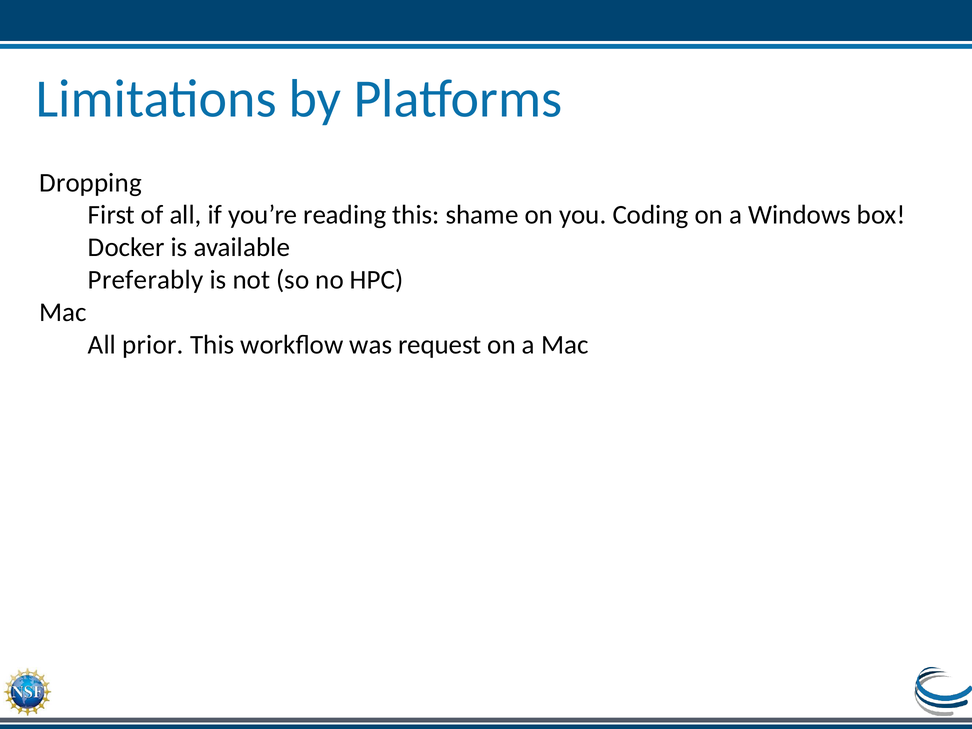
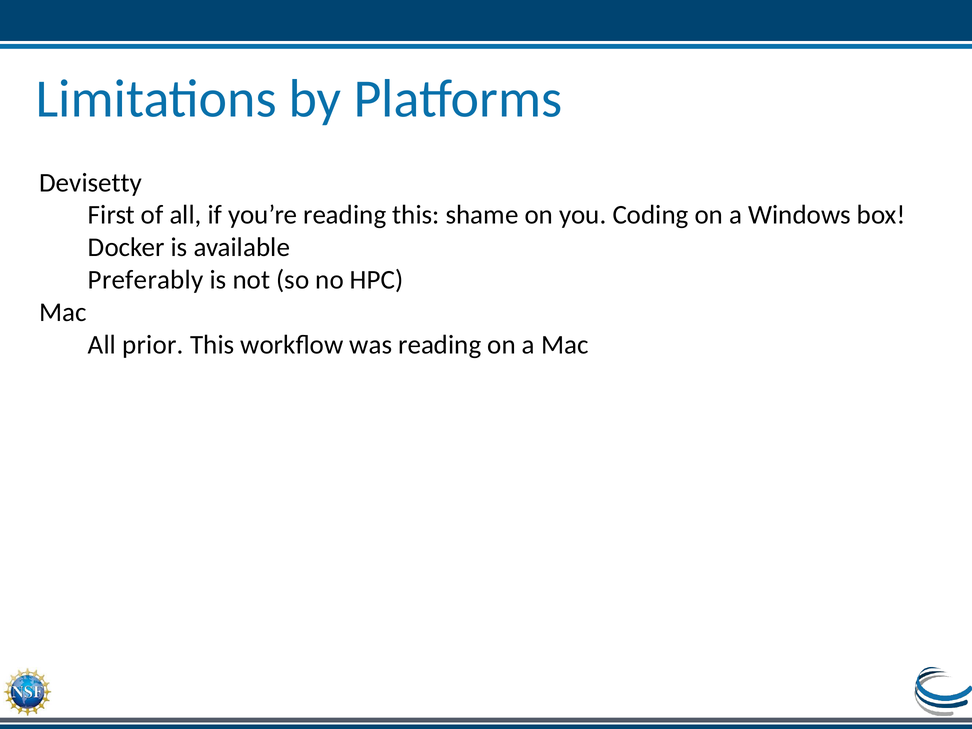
Dropping: Dropping -> Devisetty
was request: request -> reading
